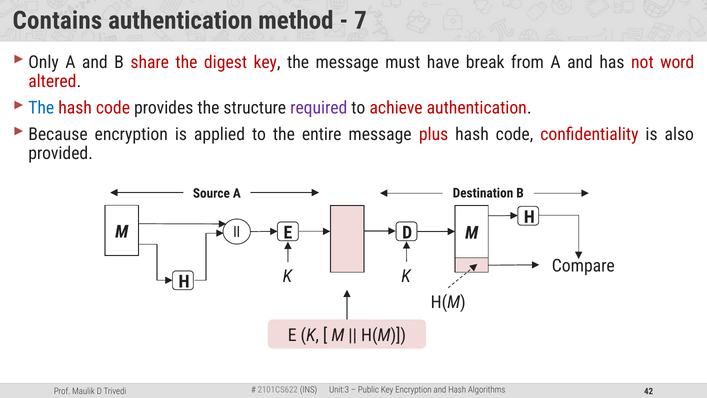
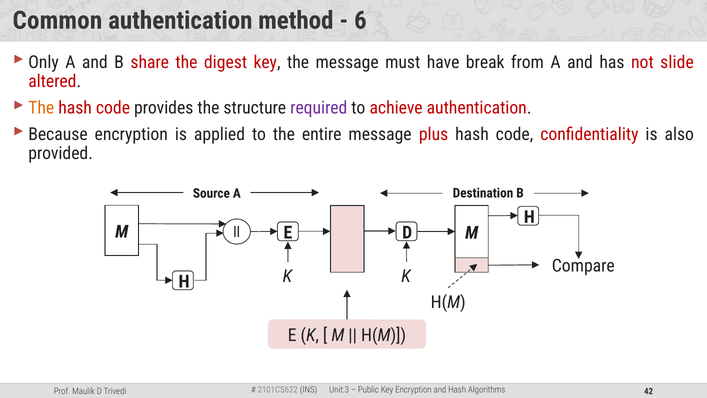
Contains: Contains -> Common
7: 7 -> 6
word: word -> slide
The at (41, 108) colour: blue -> orange
